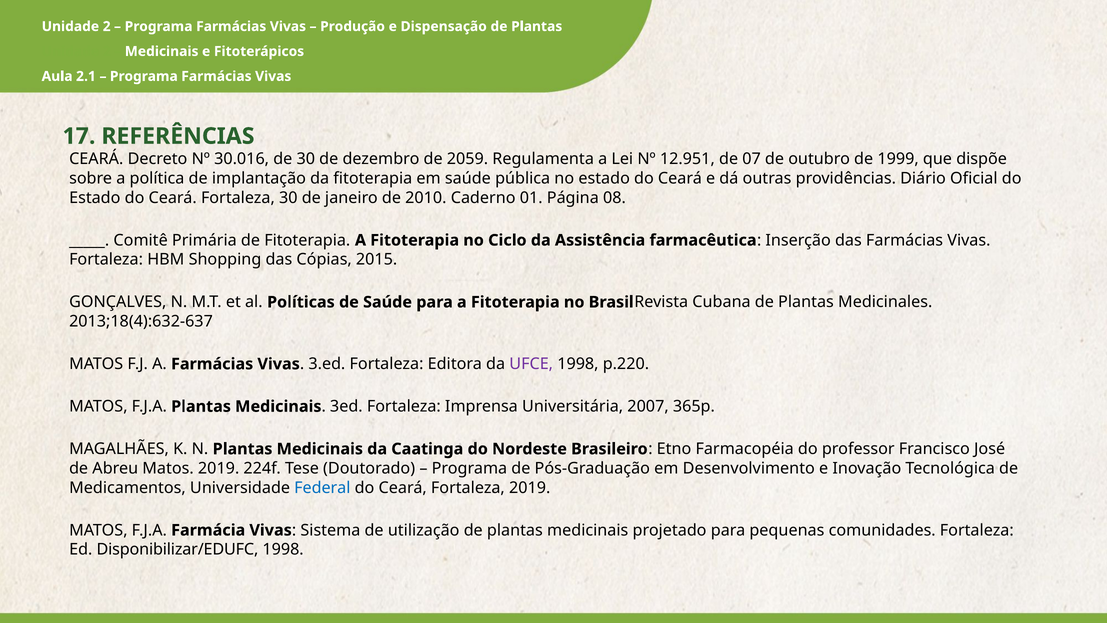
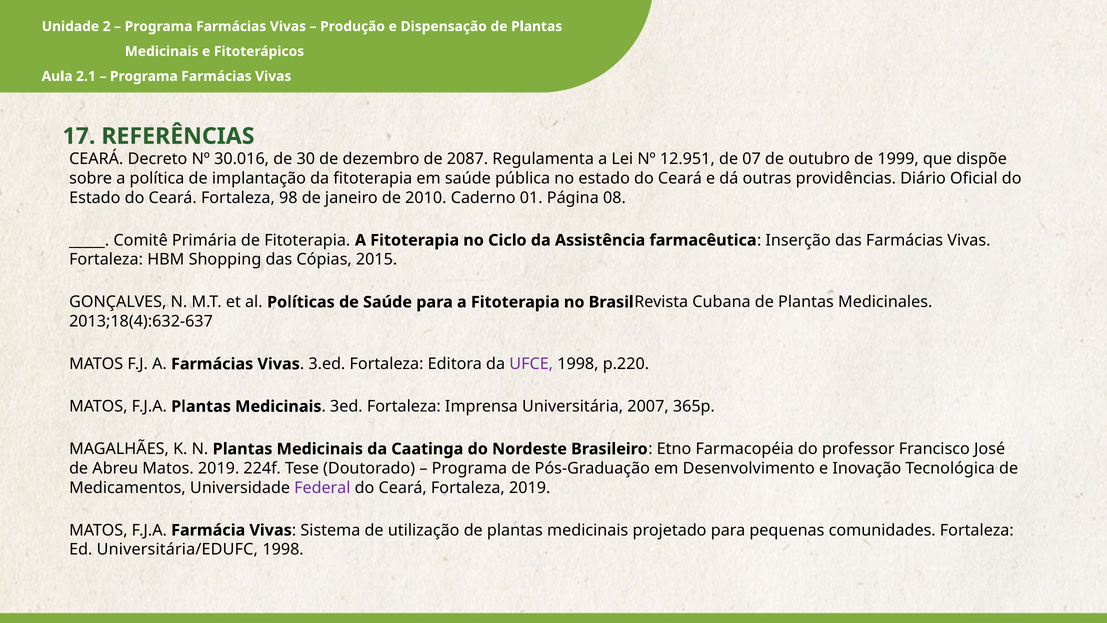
2059: 2059 -> 2087
Fortaleza 30: 30 -> 98
Federal colour: blue -> purple
Disponibilizar/EDUFC: Disponibilizar/EDUFC -> Universitária/EDUFC
